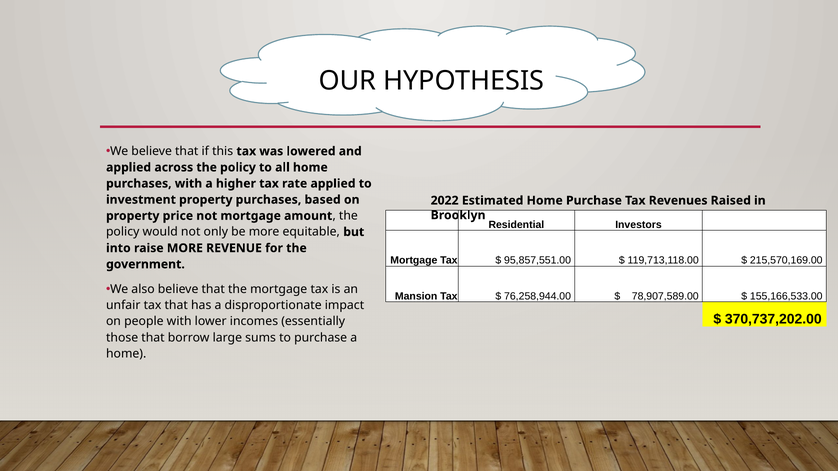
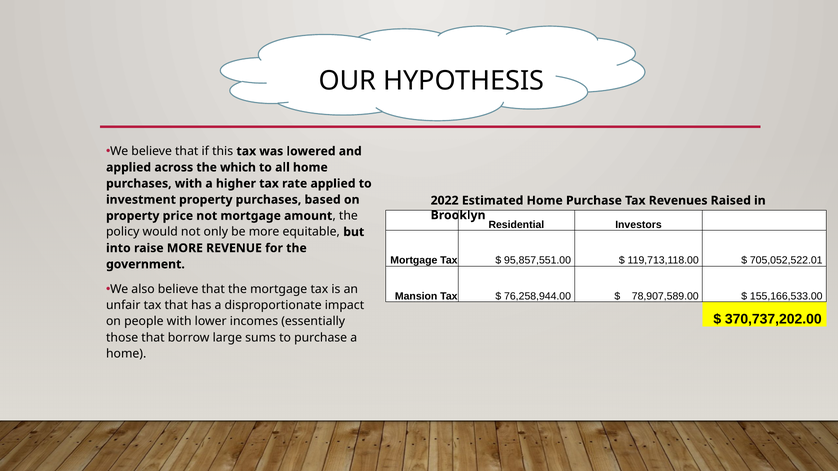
across the policy: policy -> which
215,570,169.00: 215,570,169.00 -> 705,052,522.01
